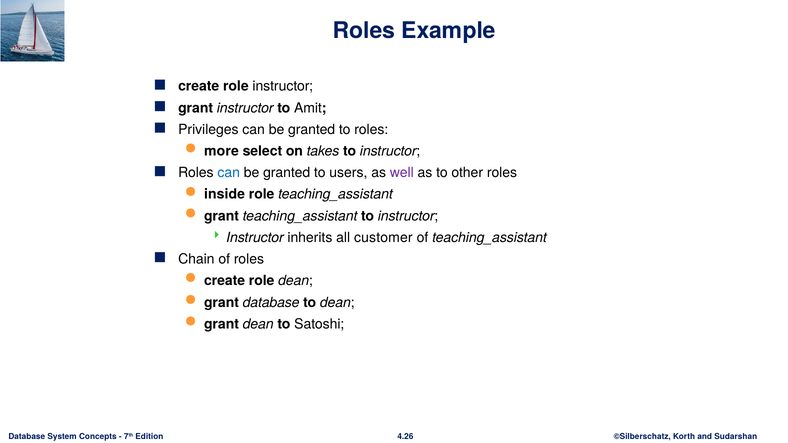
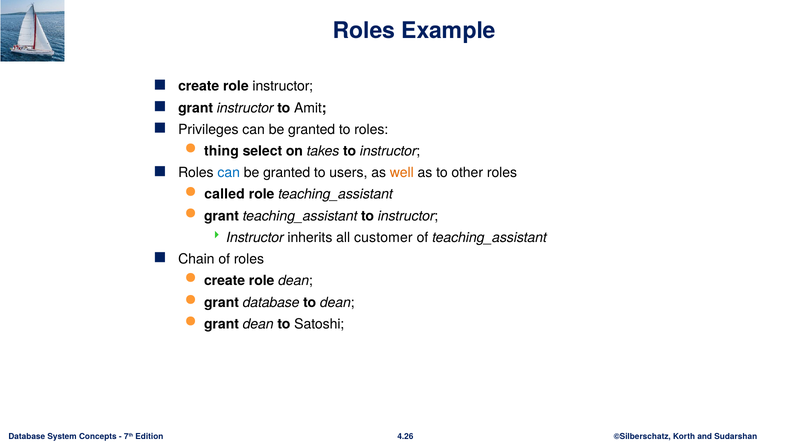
more: more -> thing
well colour: purple -> orange
inside: inside -> called
